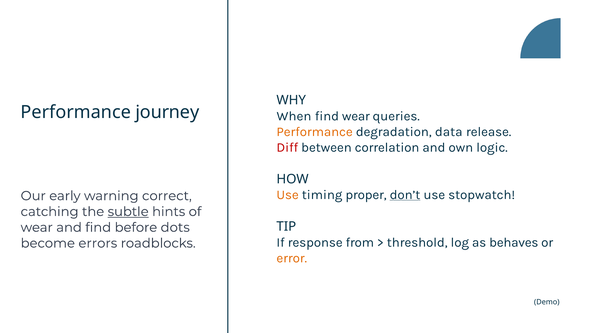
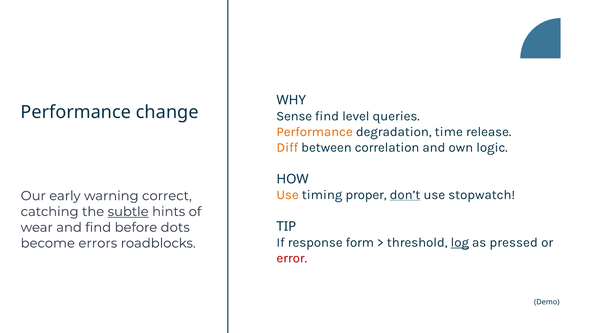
journey: journey -> change
When: When -> Sense
find wear: wear -> level
data: data -> time
Diff colour: red -> orange
from: from -> form
log underline: none -> present
behaves: behaves -> pressed
error colour: orange -> red
